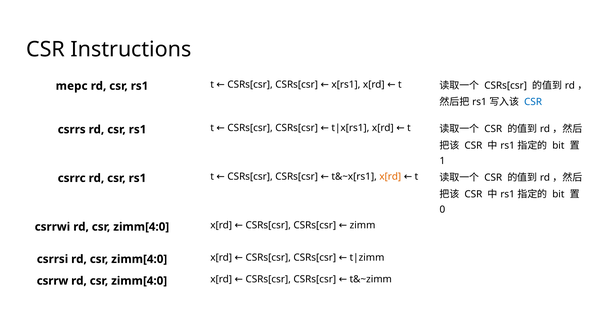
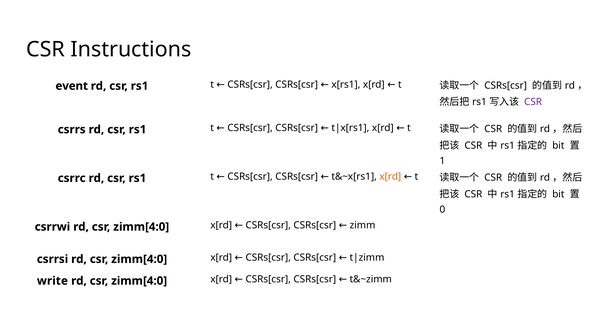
mepc: mepc -> event
CSR at (533, 102) colour: blue -> purple
csrrw: csrrw -> write
